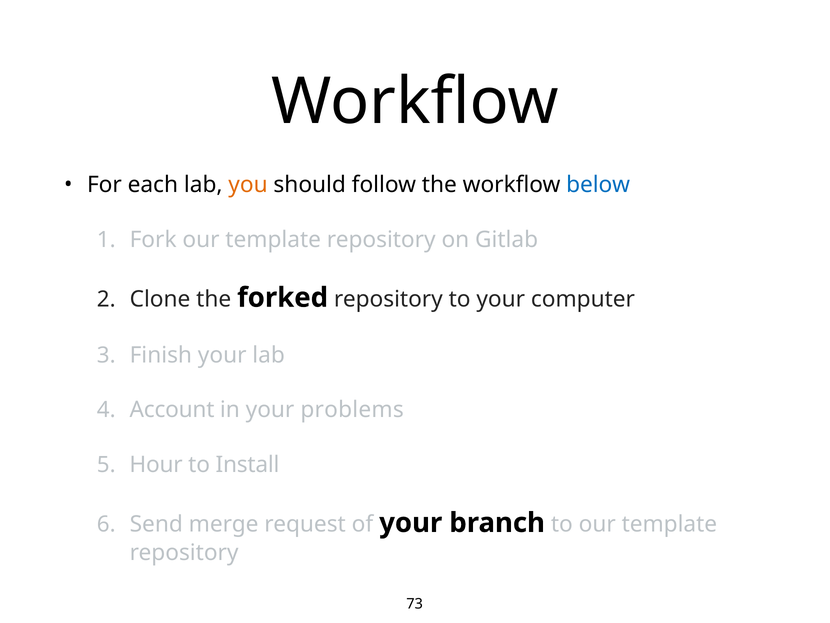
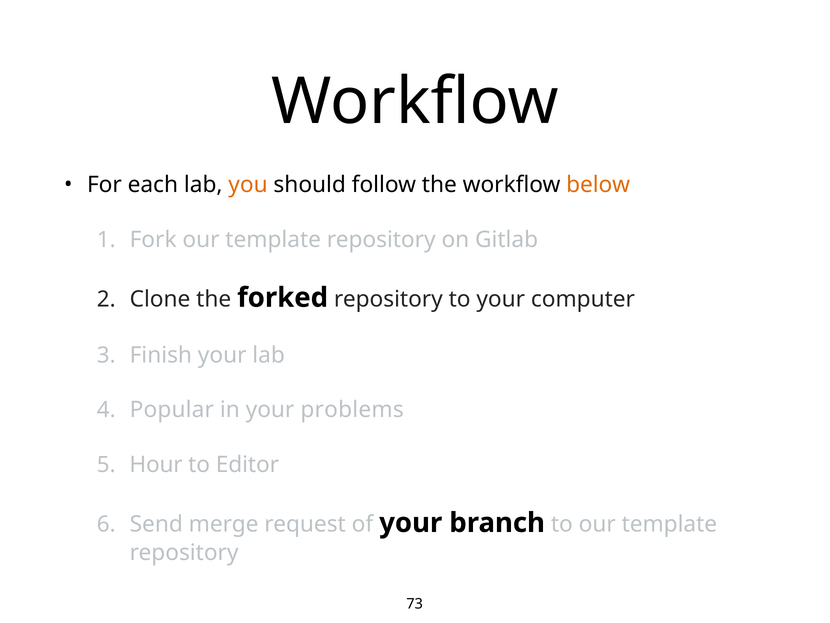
below colour: blue -> orange
Account: Account -> Popular
Install: Install -> Editor
